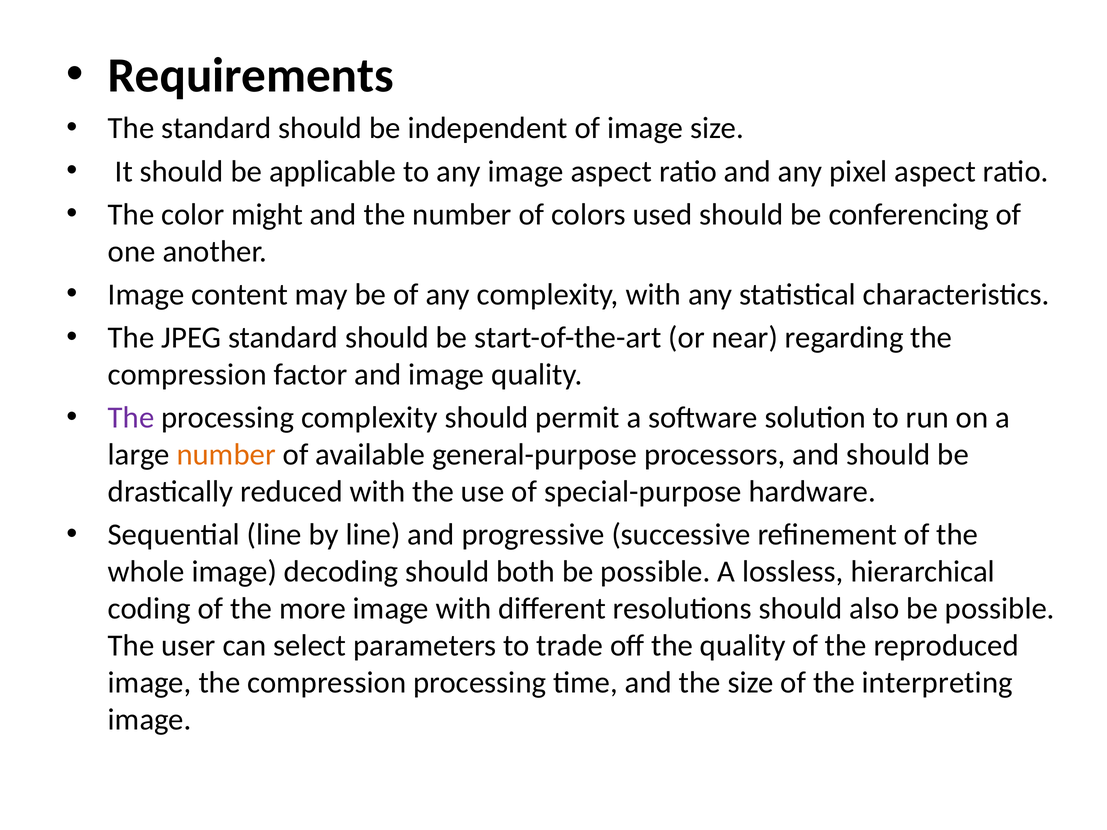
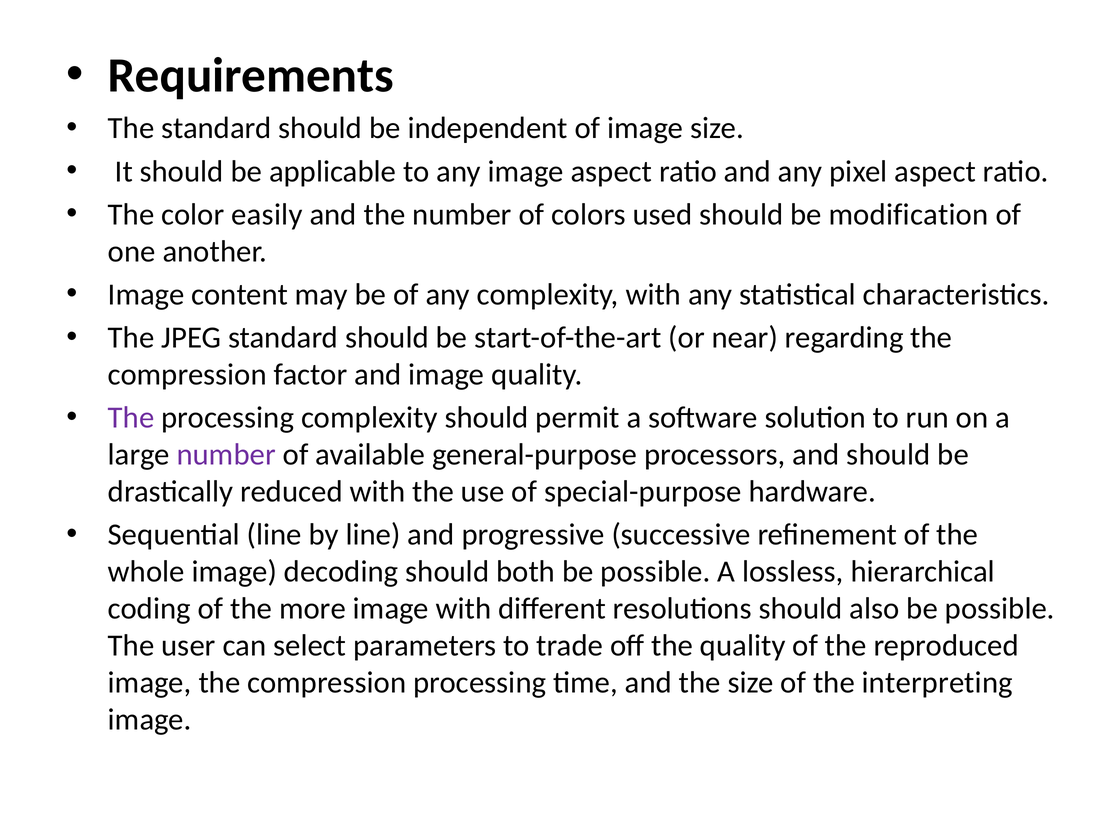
might: might -> easily
conferencing: conferencing -> modification
number at (226, 455) colour: orange -> purple
